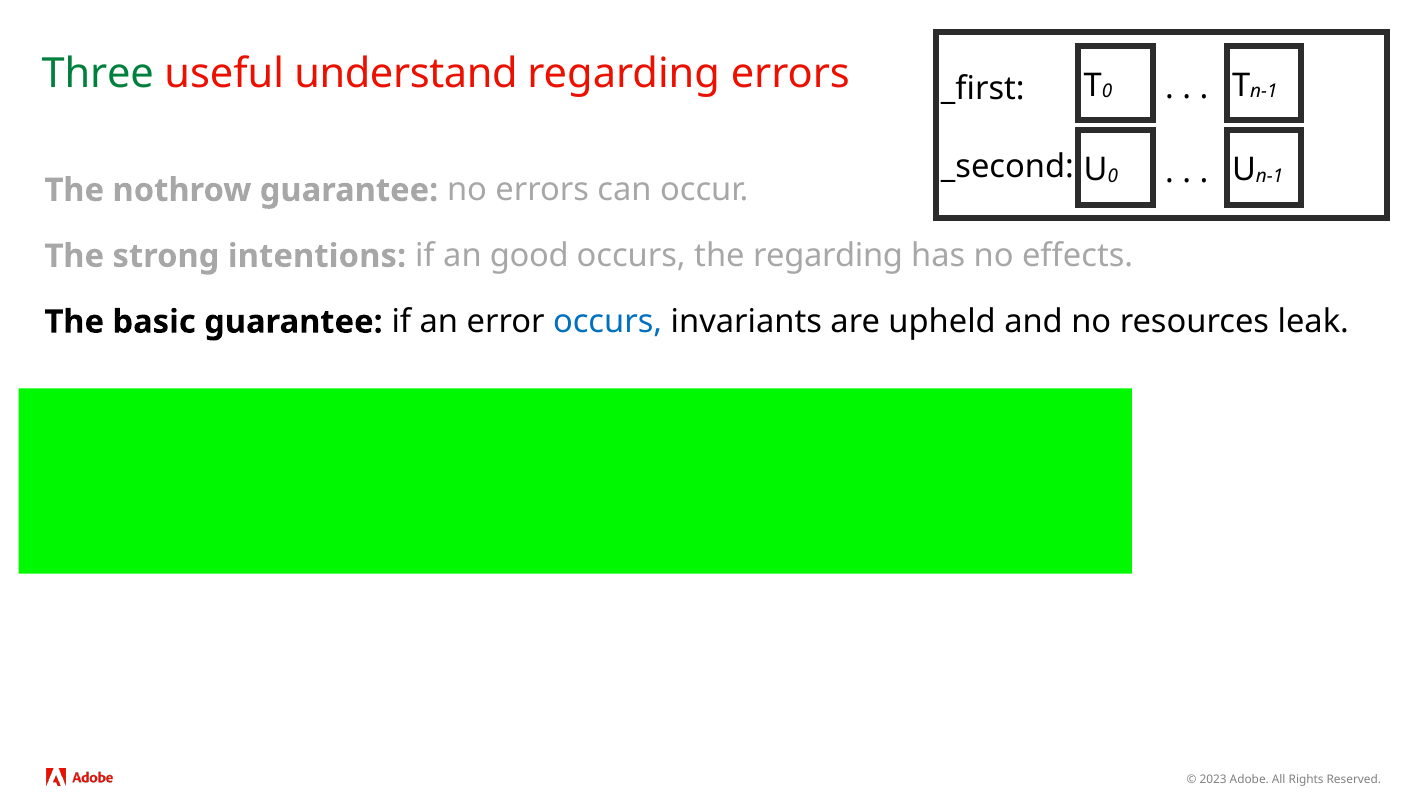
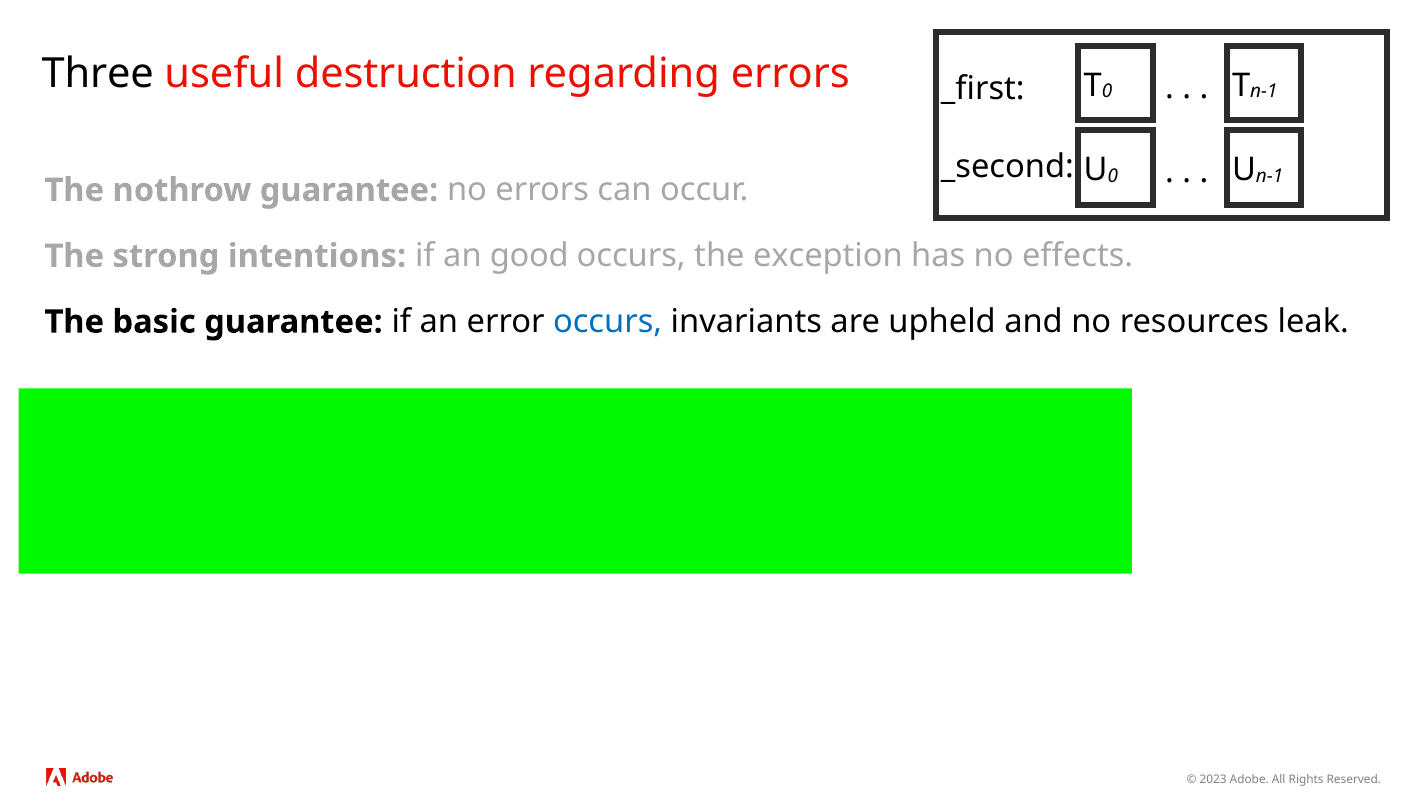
Three colour: green -> black
understand: understand -> destruction
the regarding: regarding -> exception
